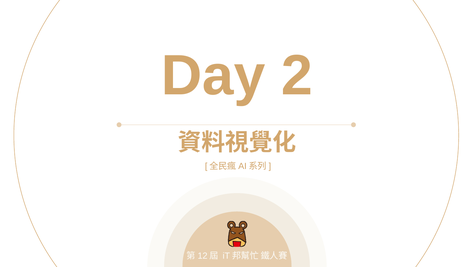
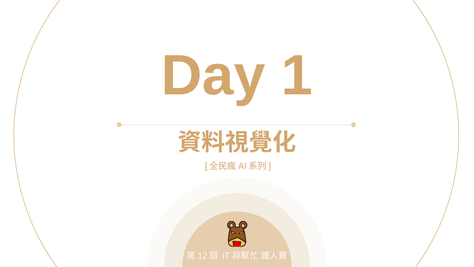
2: 2 -> 1
